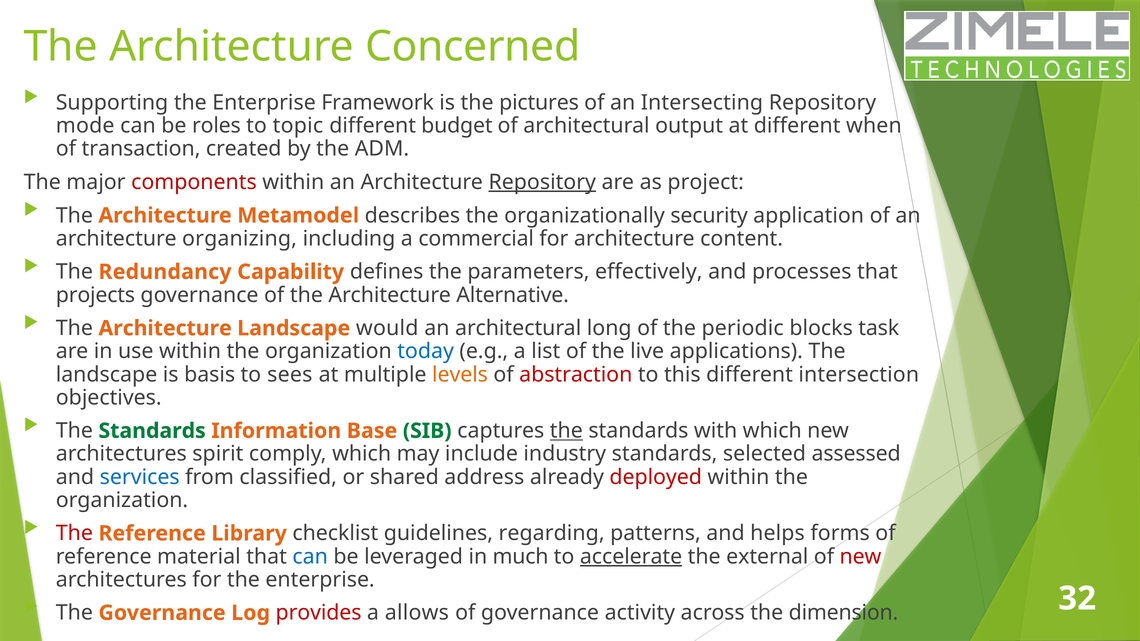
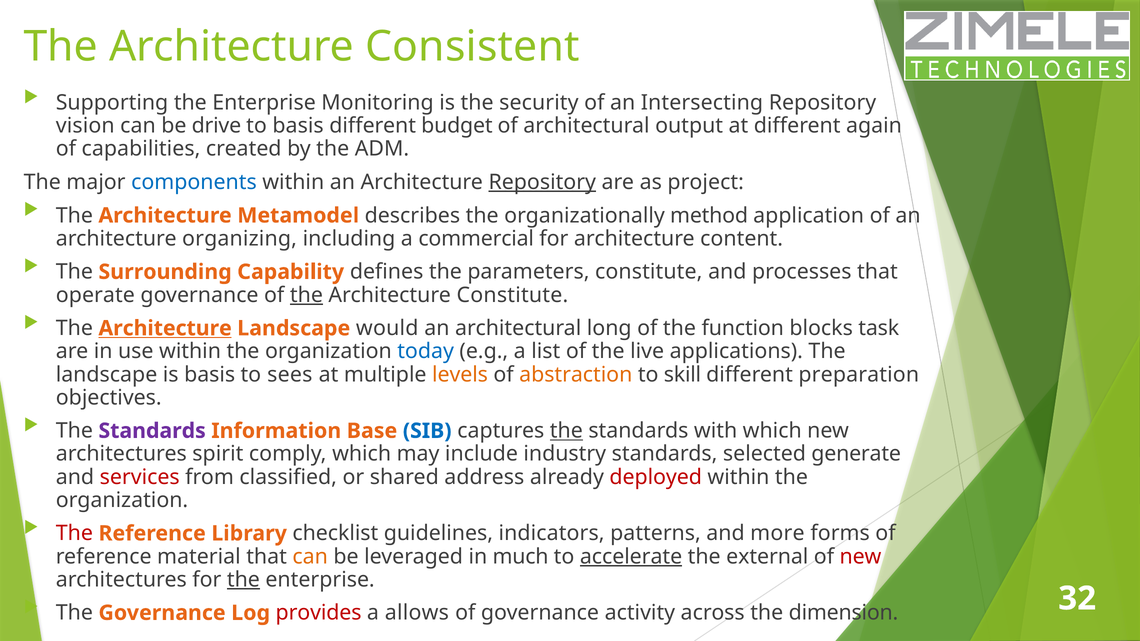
Concerned: Concerned -> Consistent
Framework: Framework -> Monitoring
pictures: pictures -> security
mode: mode -> vision
roles: roles -> drive
to topic: topic -> basis
when: when -> again
transaction: transaction -> capabilities
components colour: red -> blue
security: security -> method
Redundancy: Redundancy -> Surrounding
parameters effectively: effectively -> constitute
projects: projects -> operate
the at (306, 295) underline: none -> present
Architecture Alternative: Alternative -> Constitute
Architecture at (165, 329) underline: none -> present
periodic: periodic -> function
abstraction colour: red -> orange
this: this -> skill
intersection: intersection -> preparation
Standards at (152, 431) colour: green -> purple
SIB colour: green -> blue
assessed: assessed -> generate
services colour: blue -> red
regarding: regarding -> indicators
helps: helps -> more
can at (310, 557) colour: blue -> orange
the at (243, 580) underline: none -> present
